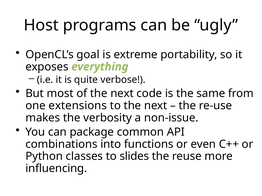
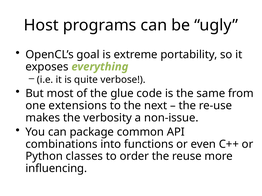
of the next: next -> glue
slides: slides -> order
